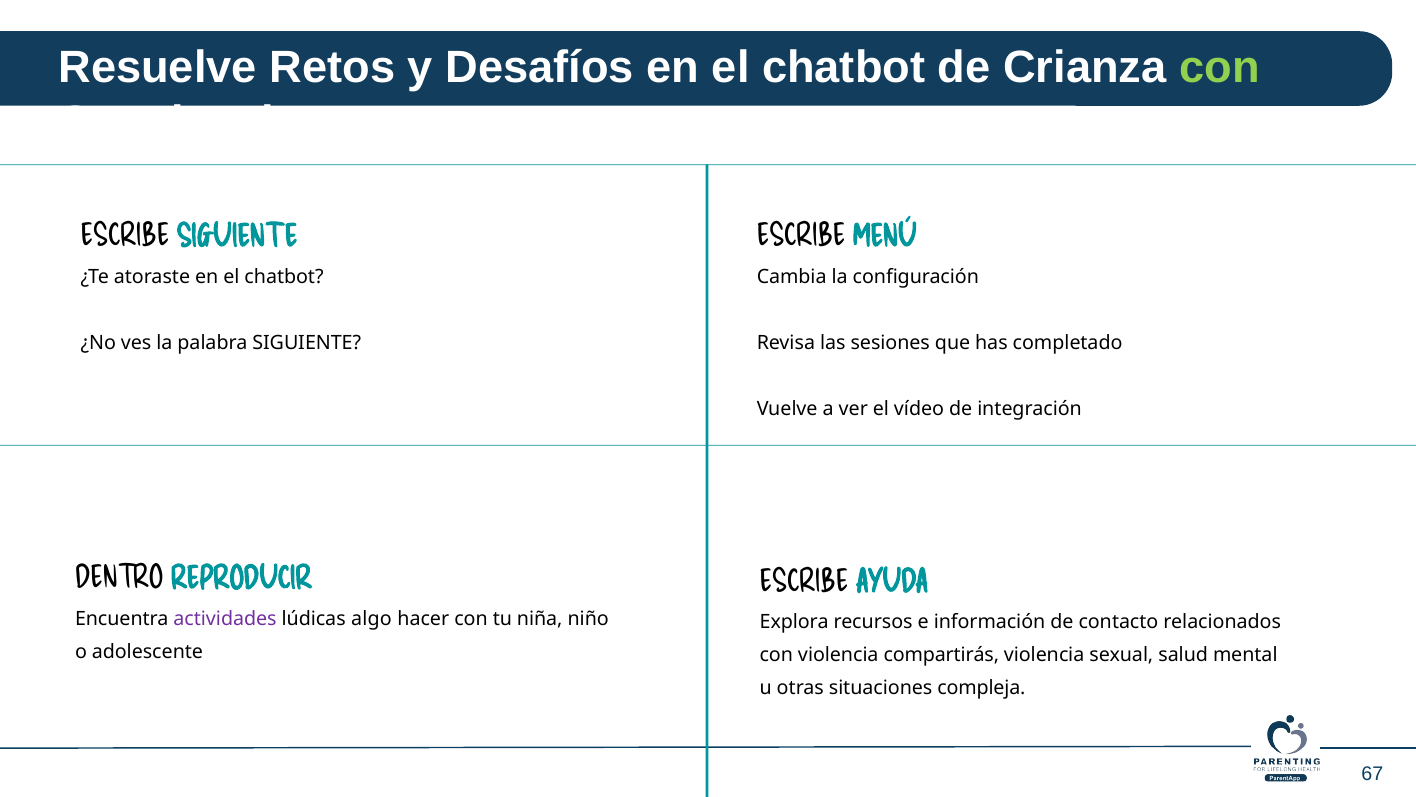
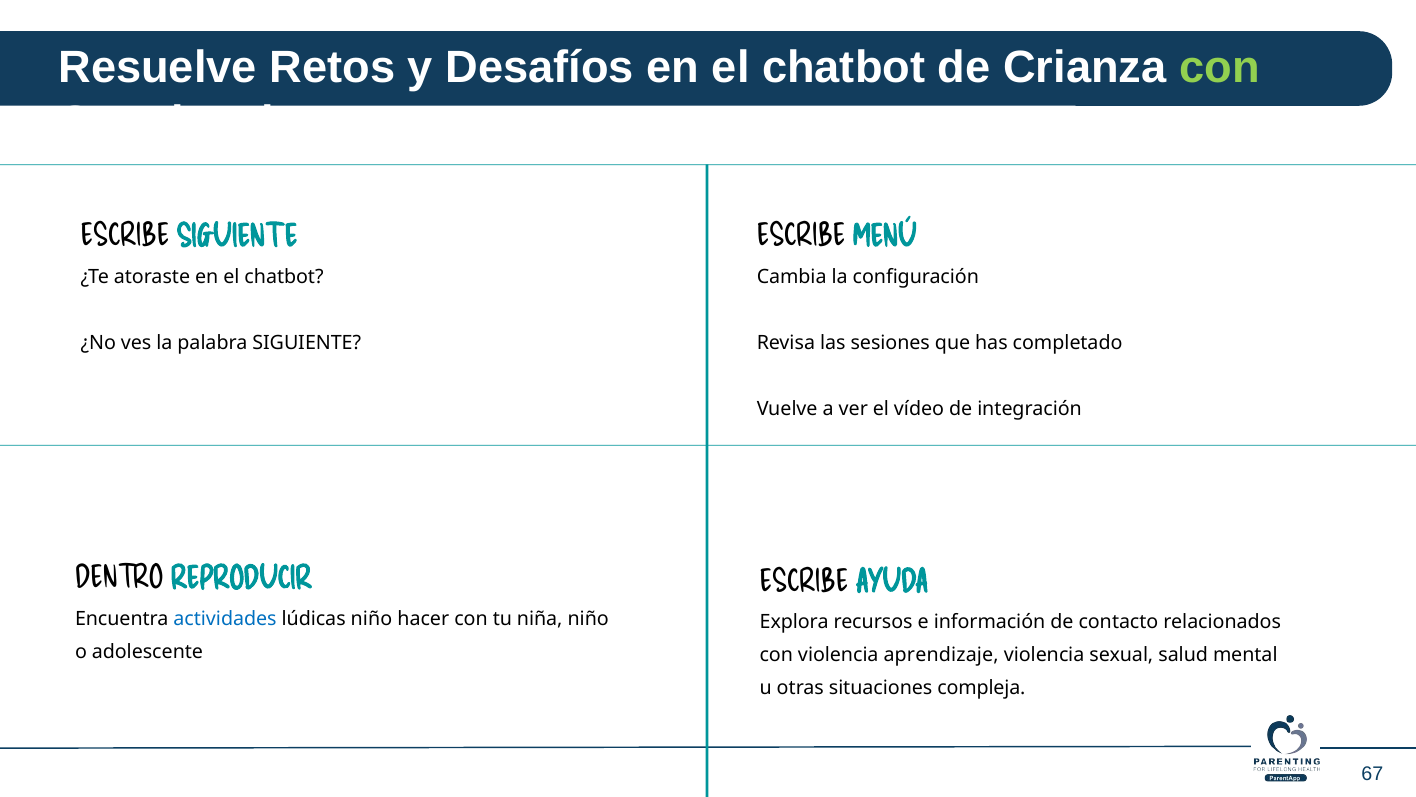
actividades colour: purple -> blue
lúdicas algo: algo -> niño
compartirás: compartirás -> aprendizaje
